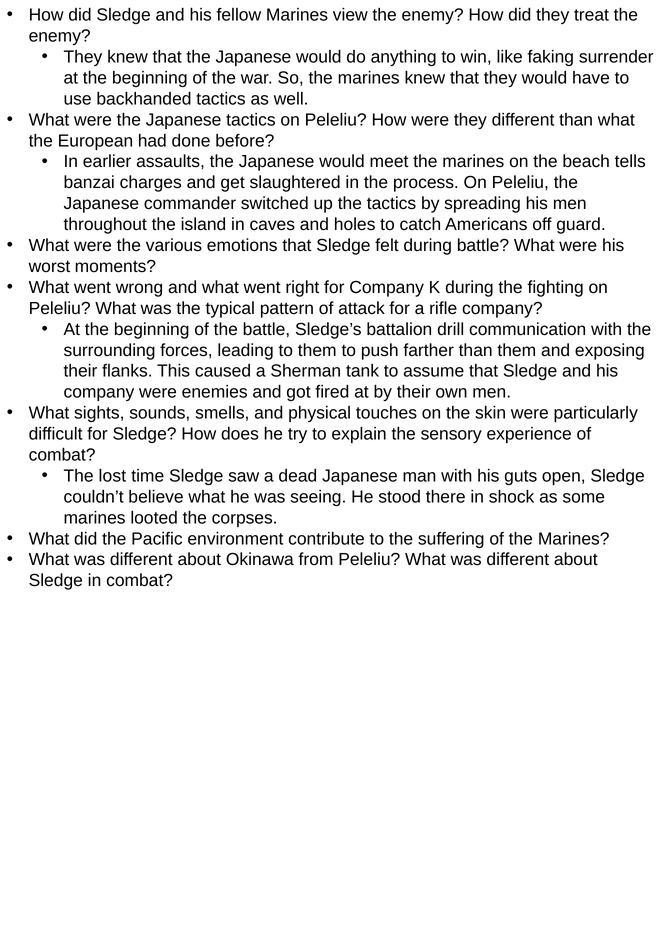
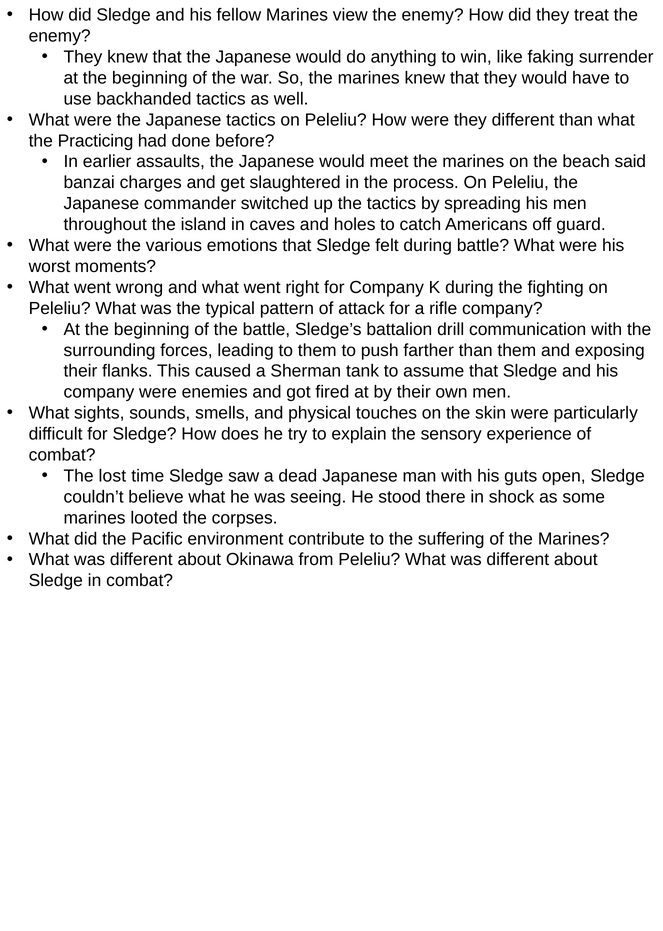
European: European -> Practicing
tells: tells -> said
